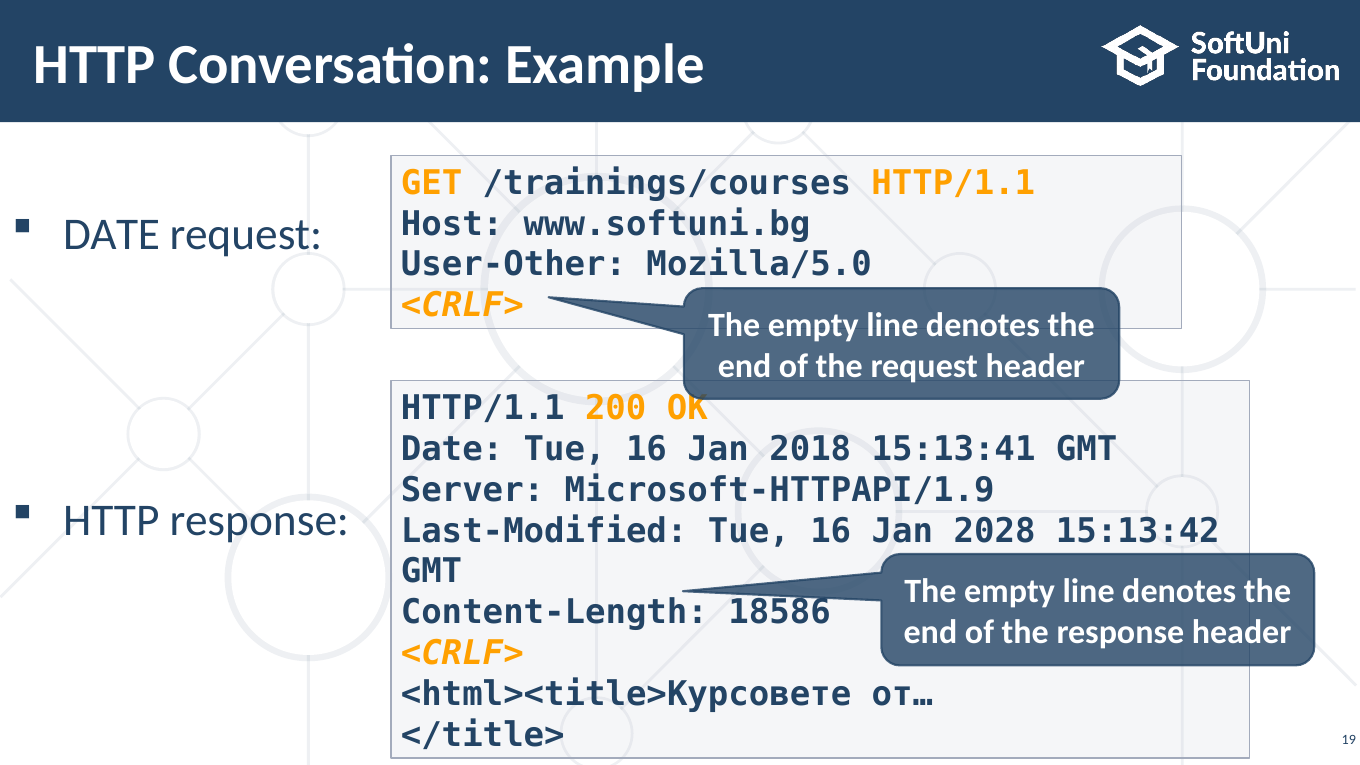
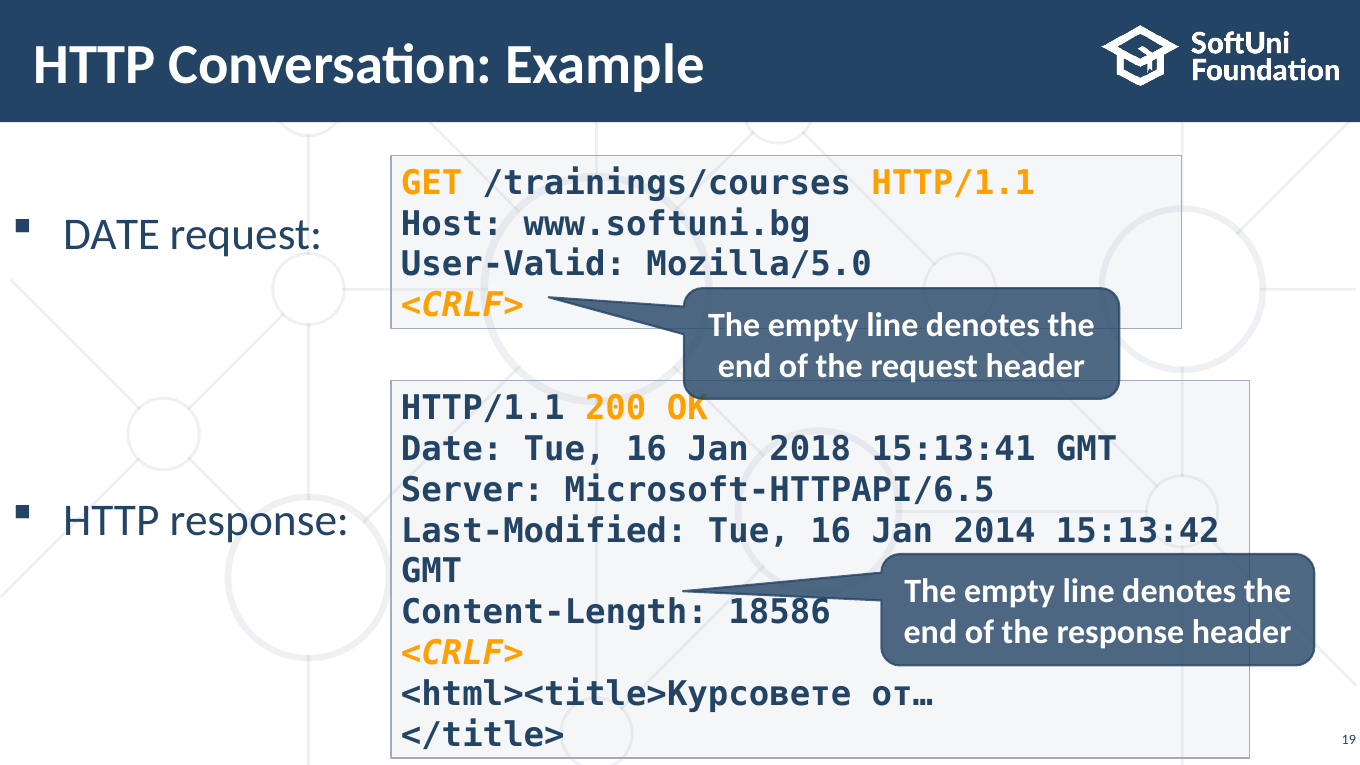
User-Other: User-Other -> User-Valid
Microsoft-HTTPAPI/1.9: Microsoft-HTTPAPI/1.9 -> Microsoft-HTTPAPI/6.5
2028: 2028 -> 2014
